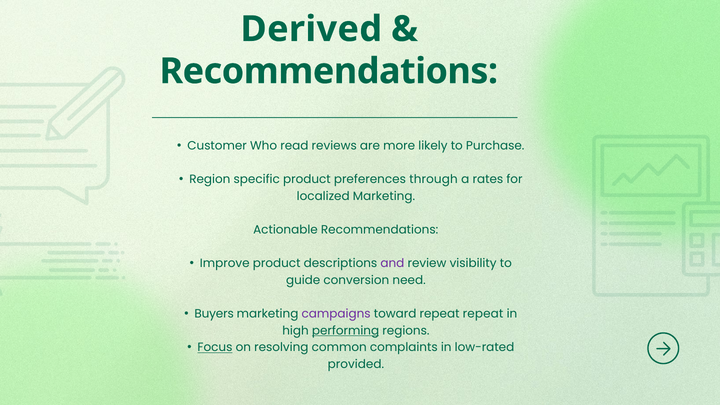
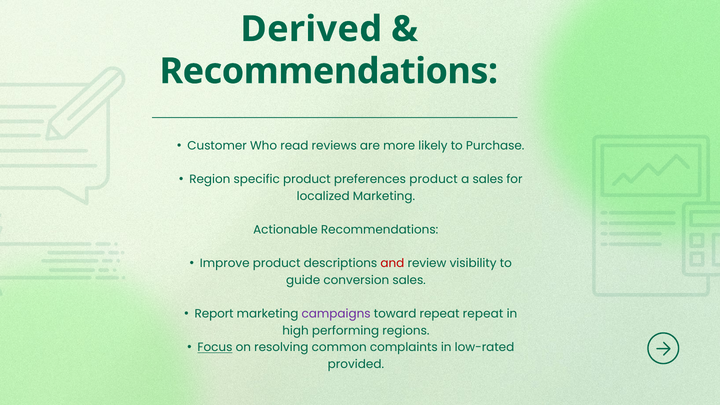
preferences through: through -> product
a rates: rates -> sales
and colour: purple -> red
conversion need: need -> sales
Buyers: Buyers -> Report
performing underline: present -> none
